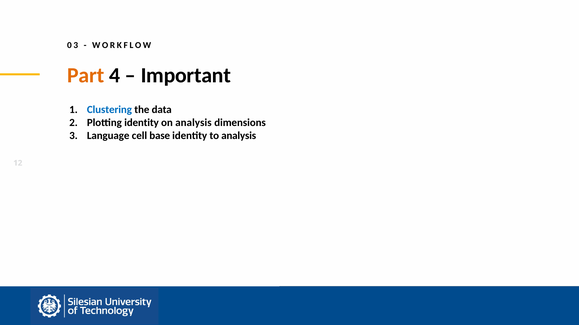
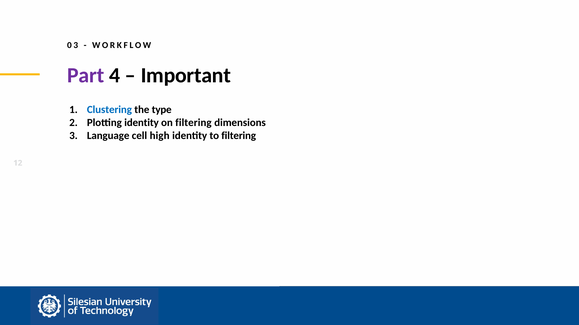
Part colour: orange -> purple
data: data -> type
on analysis: analysis -> filtering
base: base -> high
to analysis: analysis -> filtering
